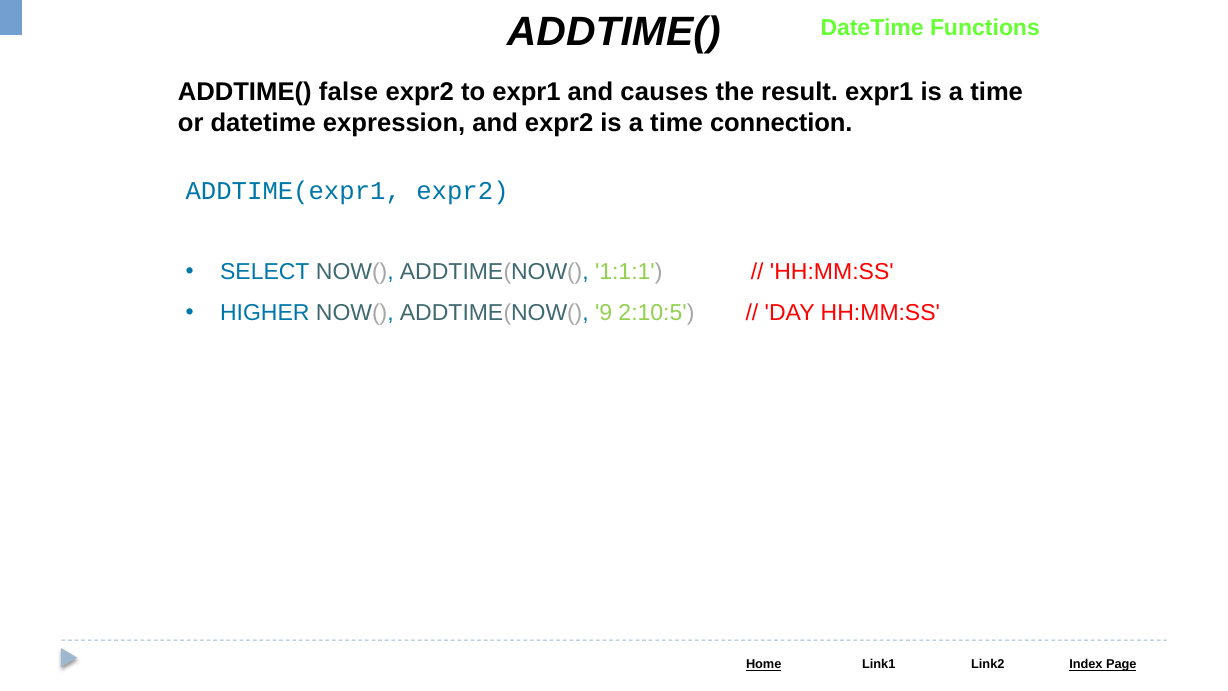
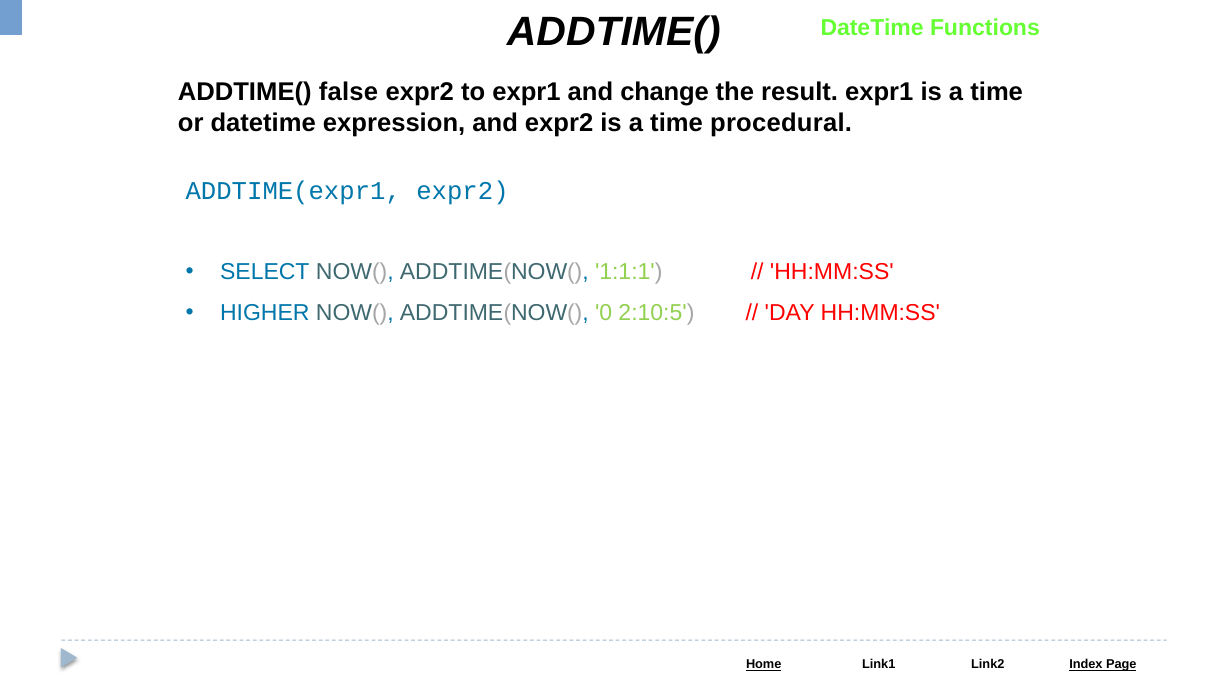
causes: causes -> change
connection: connection -> procedural
9: 9 -> 0
